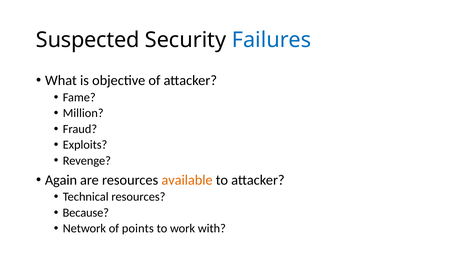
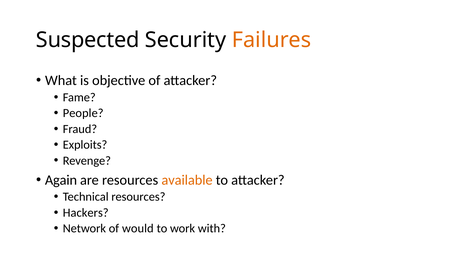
Failures colour: blue -> orange
Million: Million -> People
Because: Because -> Hackers
points: points -> would
